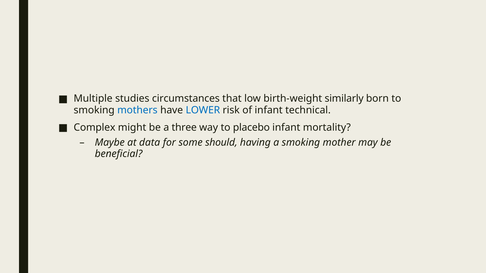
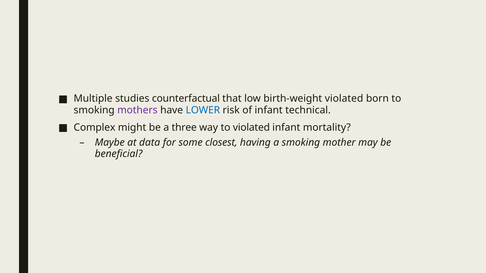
circumstances: circumstances -> counterfactual
birth-weight similarly: similarly -> violated
mothers colour: blue -> purple
to placebo: placebo -> violated
should: should -> closest
